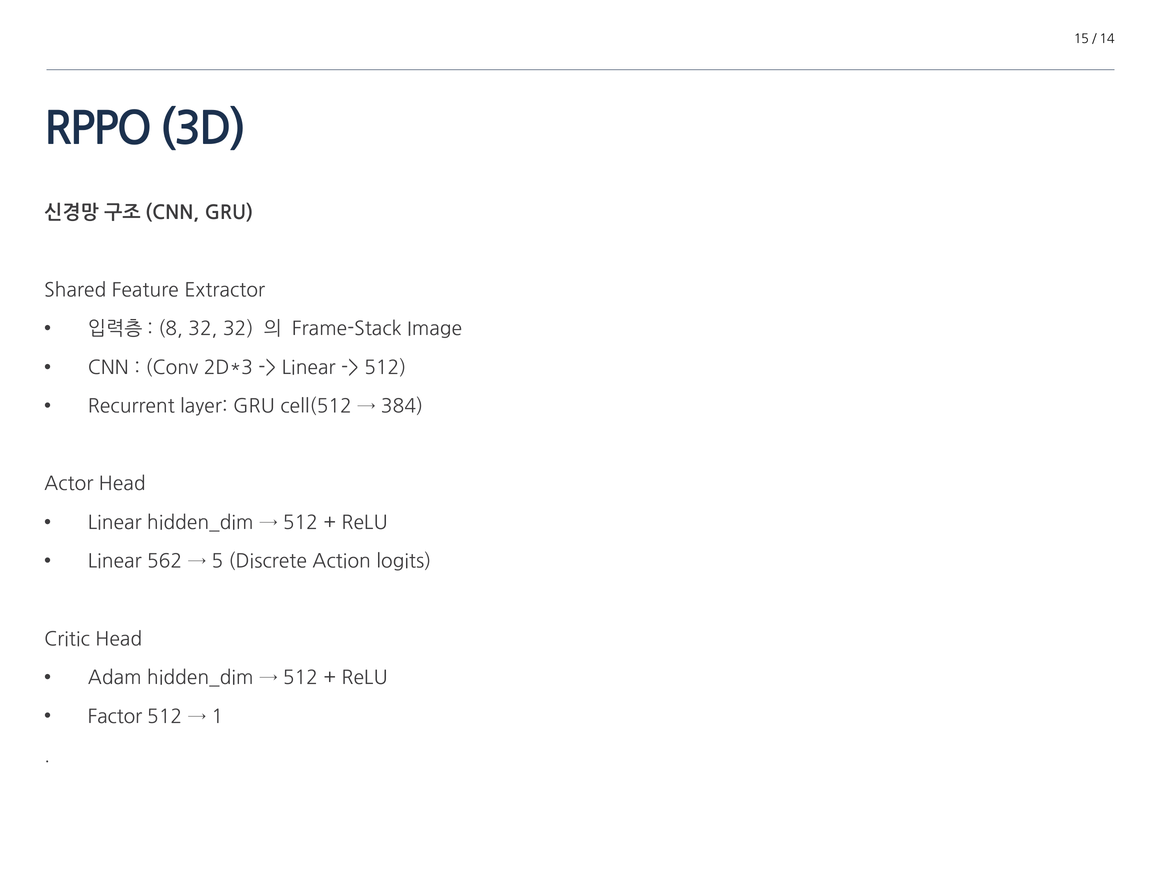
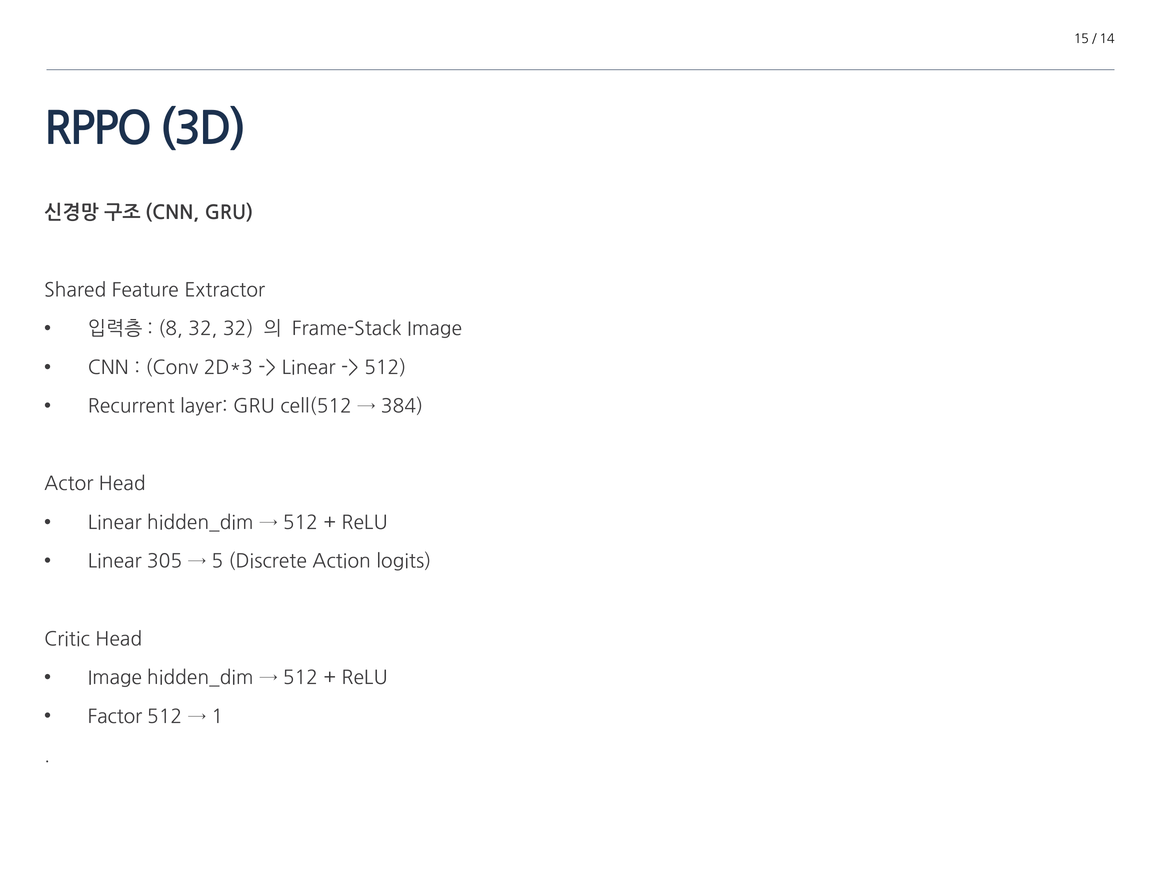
562: 562 -> 305
Adam at (115, 678): Adam -> Image
